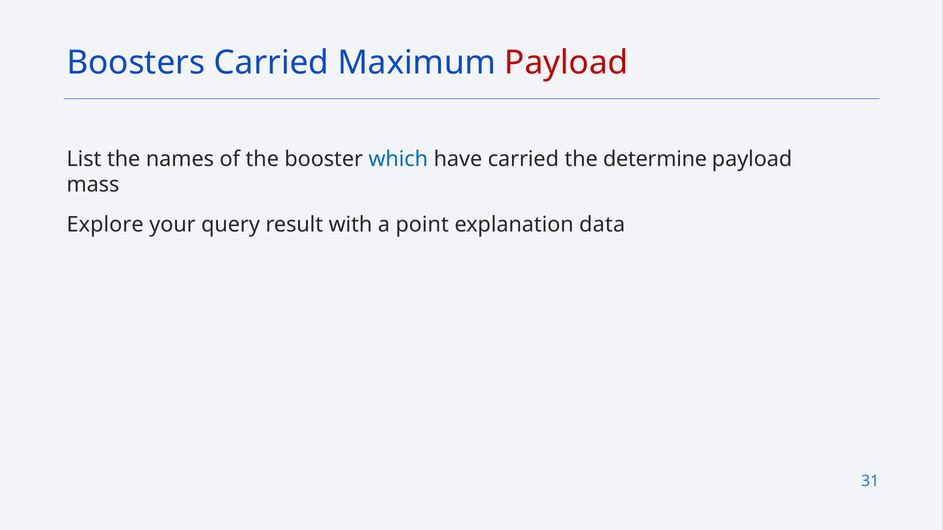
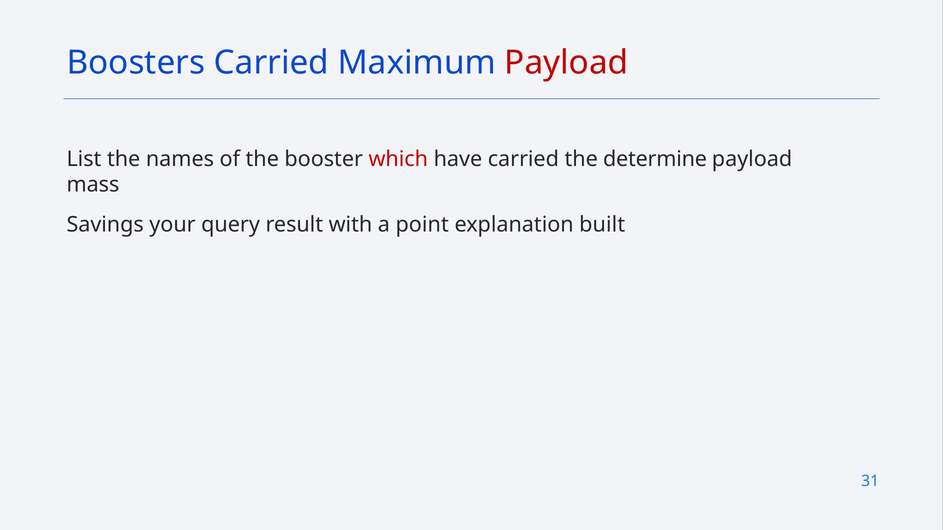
which colour: blue -> red
Explore: Explore -> Savings
data: data -> built
